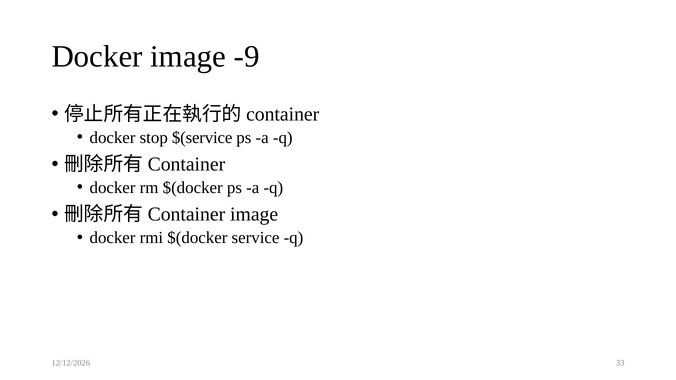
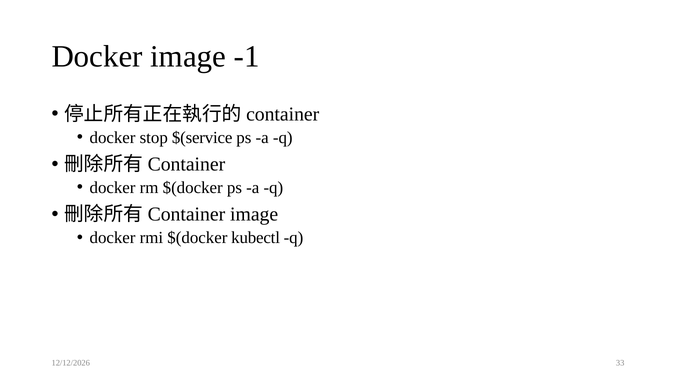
-9: -9 -> -1
service: service -> kubectl
